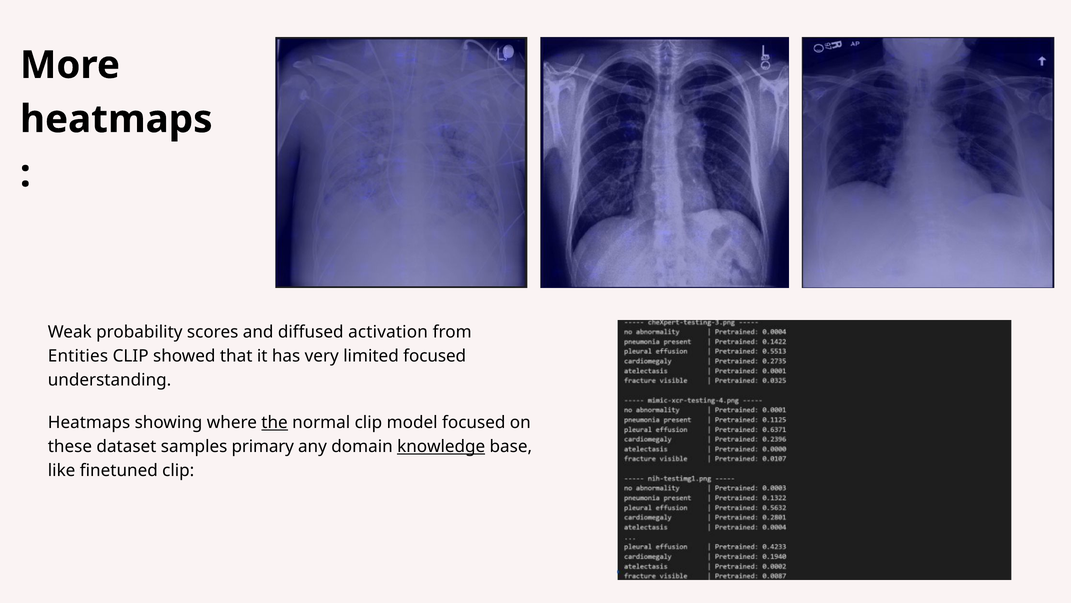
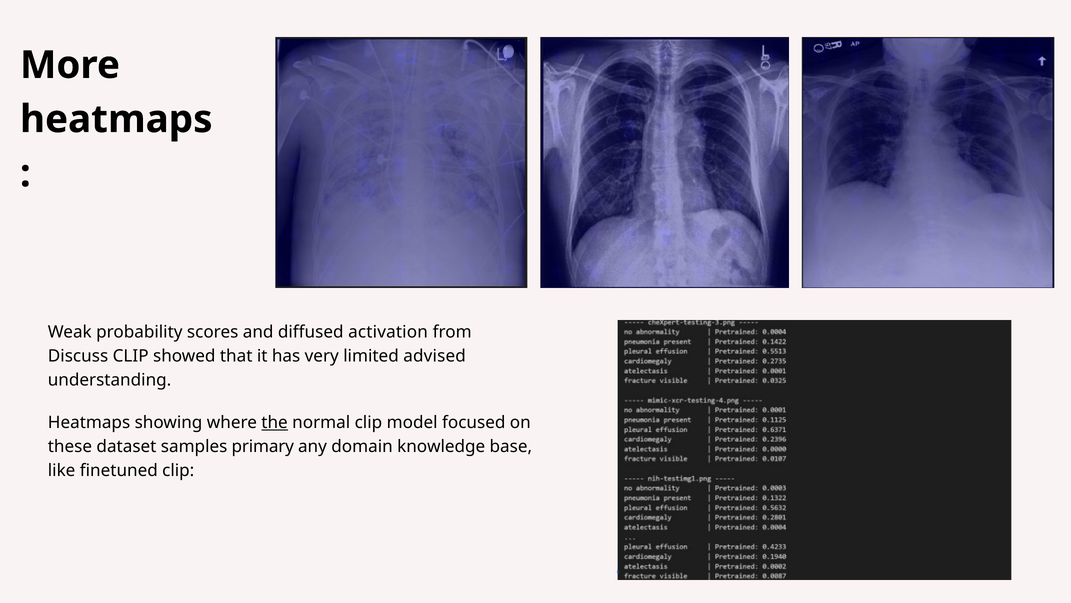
Entities: Entities -> Discuss
limited focused: focused -> advised
knowledge underline: present -> none
